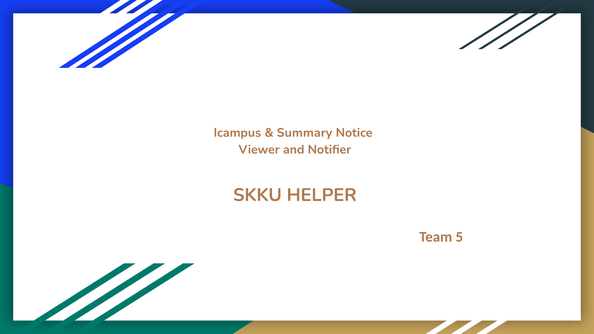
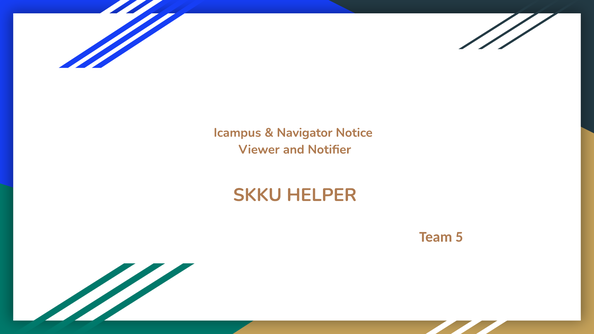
Summary: Summary -> Navigator
